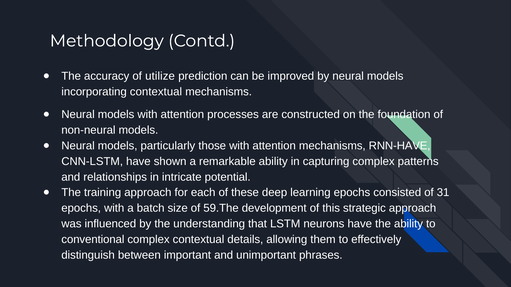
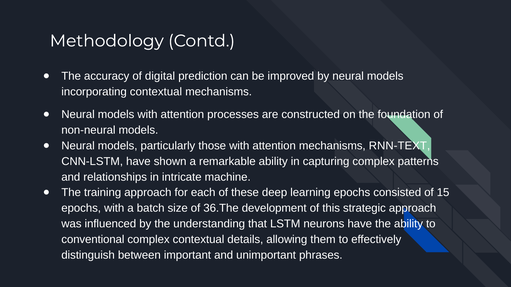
utilize: utilize -> digital
RNN-HAVE: RNN-HAVE -> RNN-TEXT
potential: potential -> machine
31: 31 -> 15
59.The: 59.The -> 36.The
